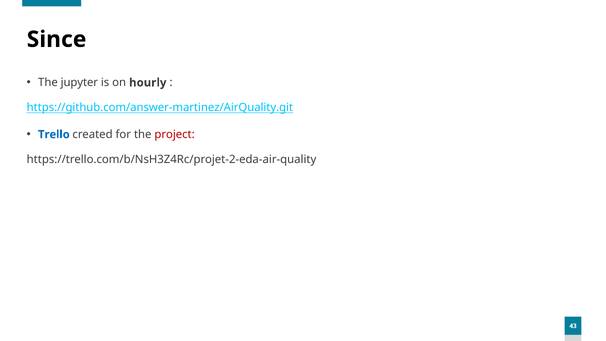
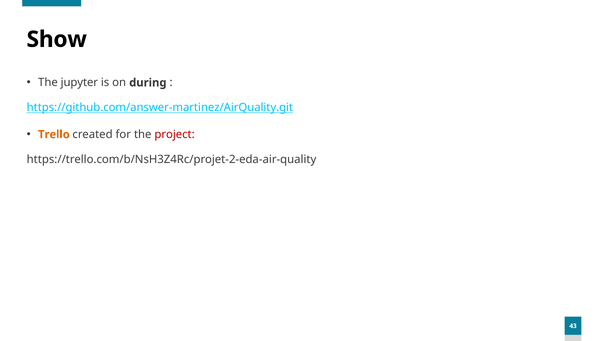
Since: Since -> Show
hourly: hourly -> during
Trello colour: blue -> orange
